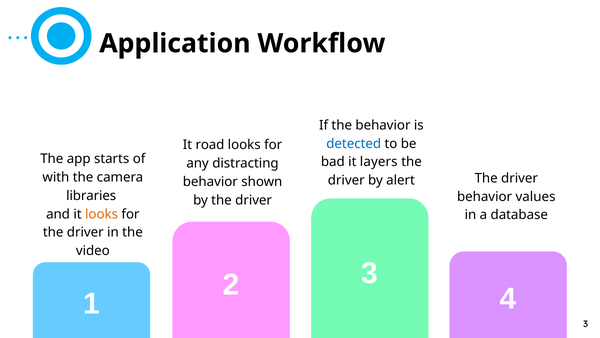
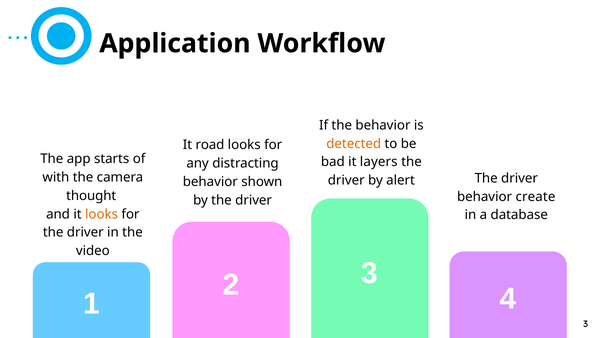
detected colour: blue -> orange
libraries: libraries -> thought
values: values -> create
